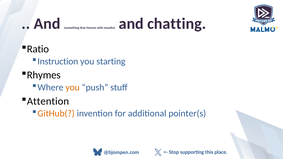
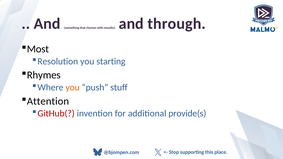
chatting: chatting -> through
Ratio: Ratio -> Most
Instruction: Instruction -> Resolution
GitHub( colour: orange -> red
pointer(s: pointer(s -> provide(s
